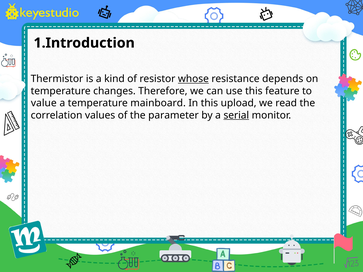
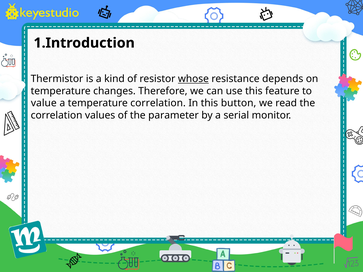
temperature mainboard: mainboard -> correlation
upload: upload -> button
serial underline: present -> none
